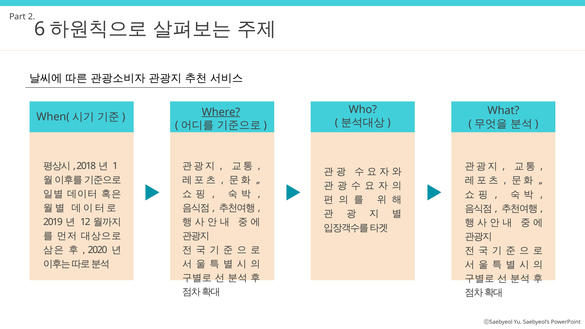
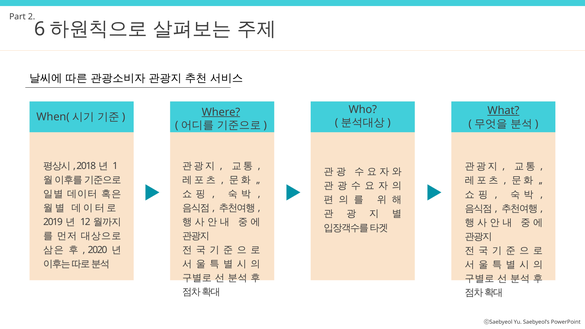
What underline: none -> present
